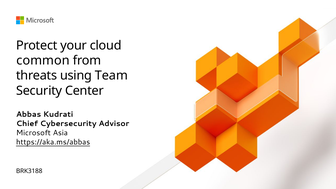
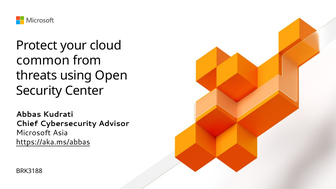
Team: Team -> Open
